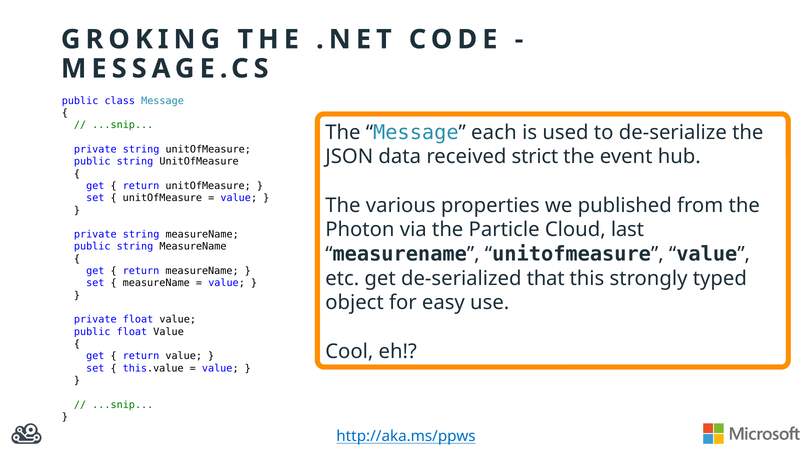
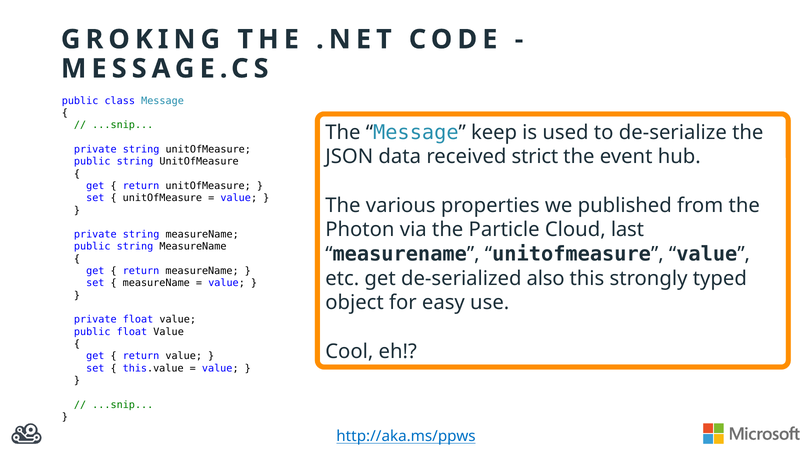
each: each -> keep
that: that -> also
